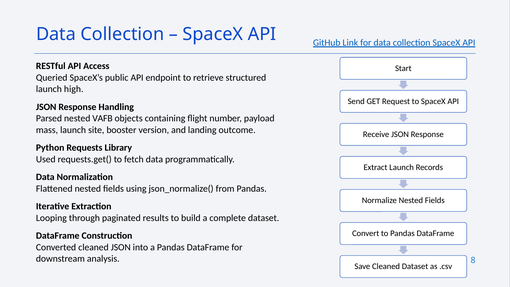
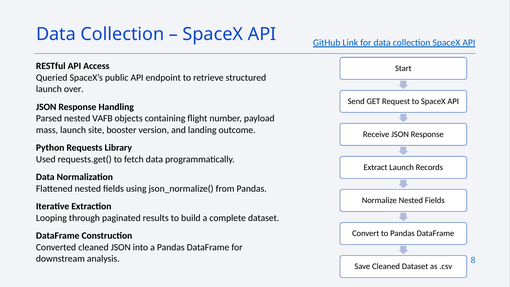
high: high -> over
